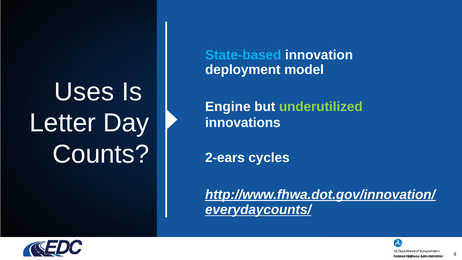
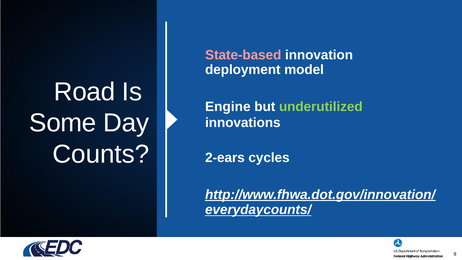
State-based colour: light blue -> pink
Uses: Uses -> Road
Letter: Letter -> Some
